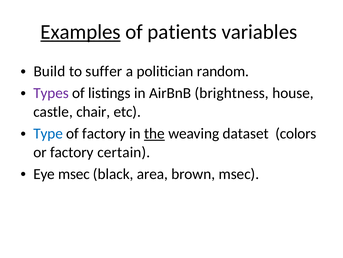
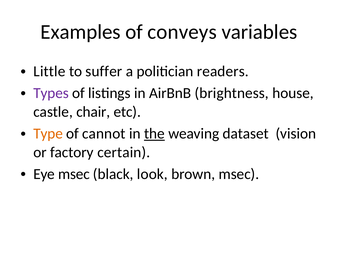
Examples underline: present -> none
patients: patients -> conveys
Build: Build -> Little
random: random -> readers
Type colour: blue -> orange
of factory: factory -> cannot
colors: colors -> vision
area: area -> look
